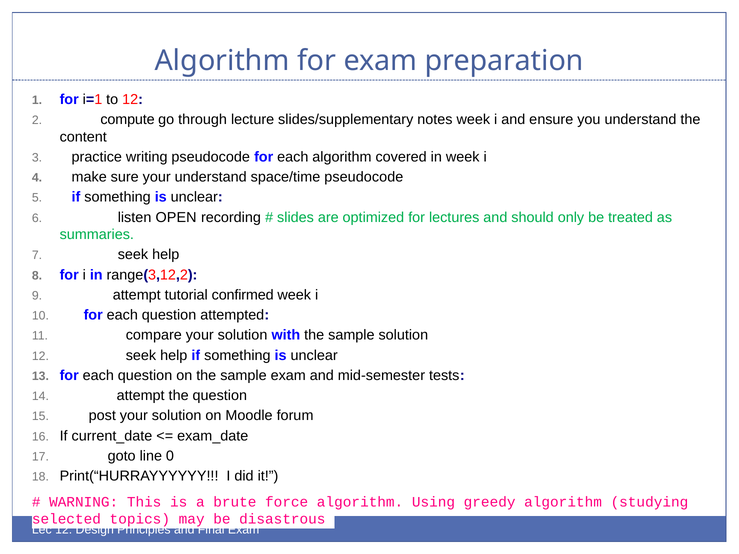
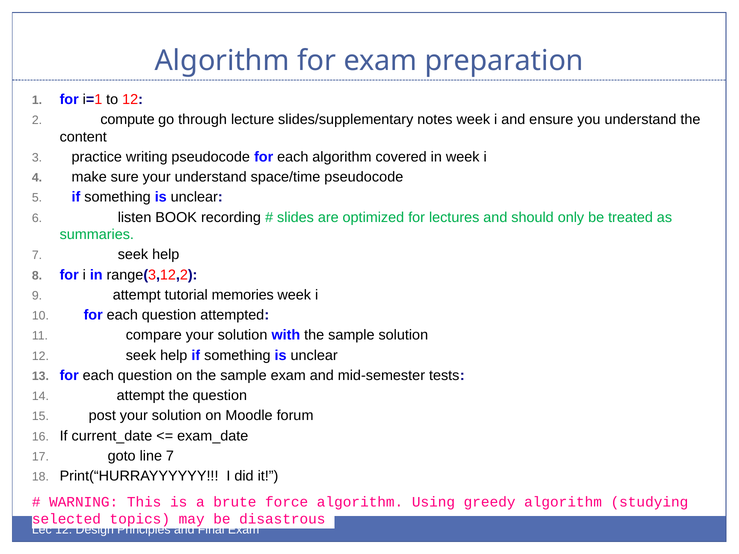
OPEN: OPEN -> BOOK
confirmed: confirmed -> memories
line 0: 0 -> 7
